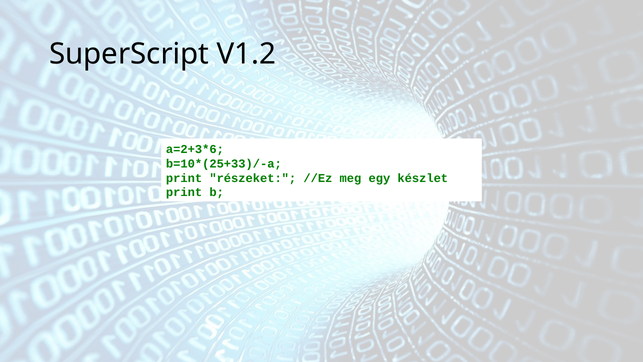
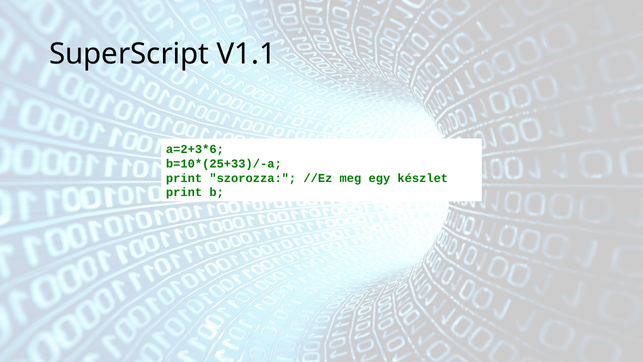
V1.2: V1.2 -> V1.1
részeket: részeket -> szorozza
